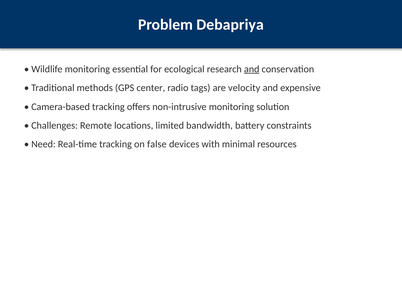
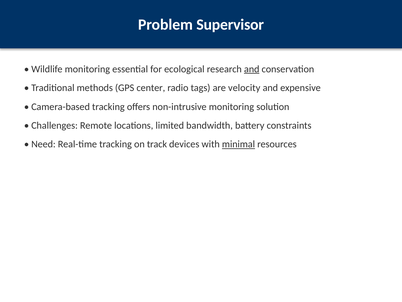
Debapriya: Debapriya -> Supervisor
false: false -> track
minimal underline: none -> present
